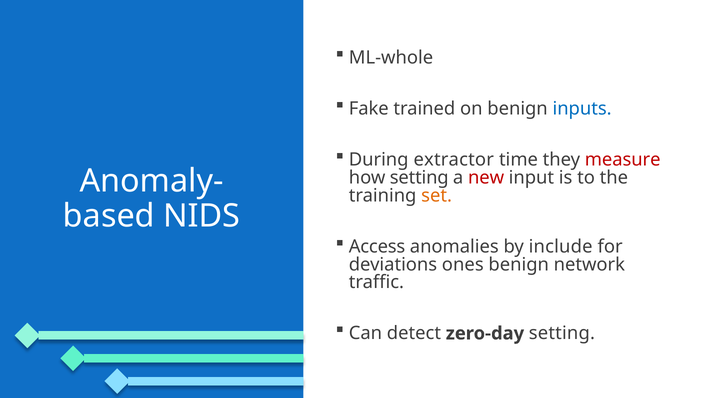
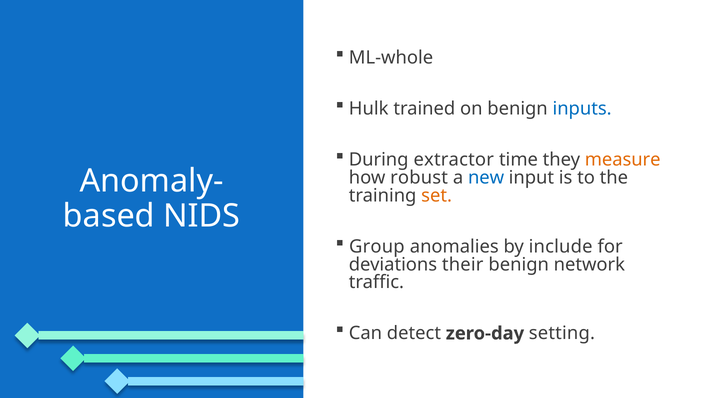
Fake: Fake -> Hulk
measure colour: red -> orange
how setting: setting -> robust
new colour: red -> blue
Access: Access -> Group
ones: ones -> their
